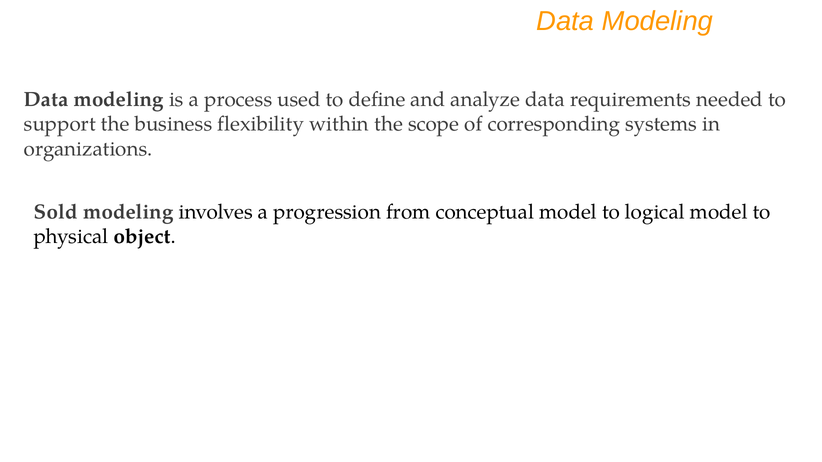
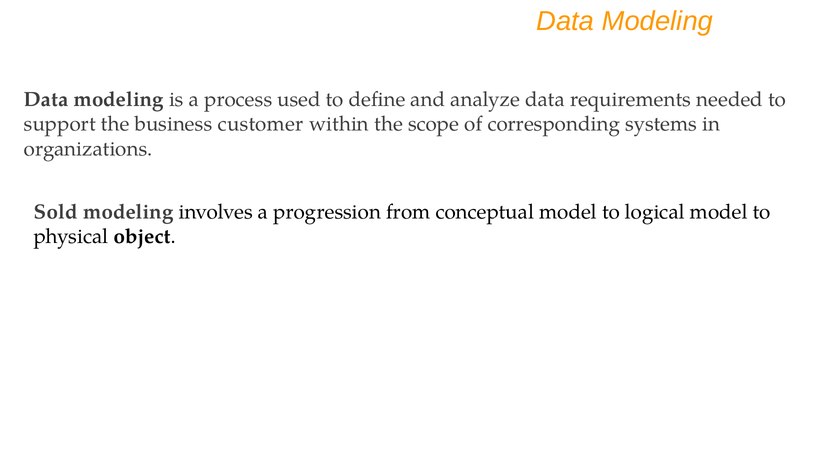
flexibility: flexibility -> customer
